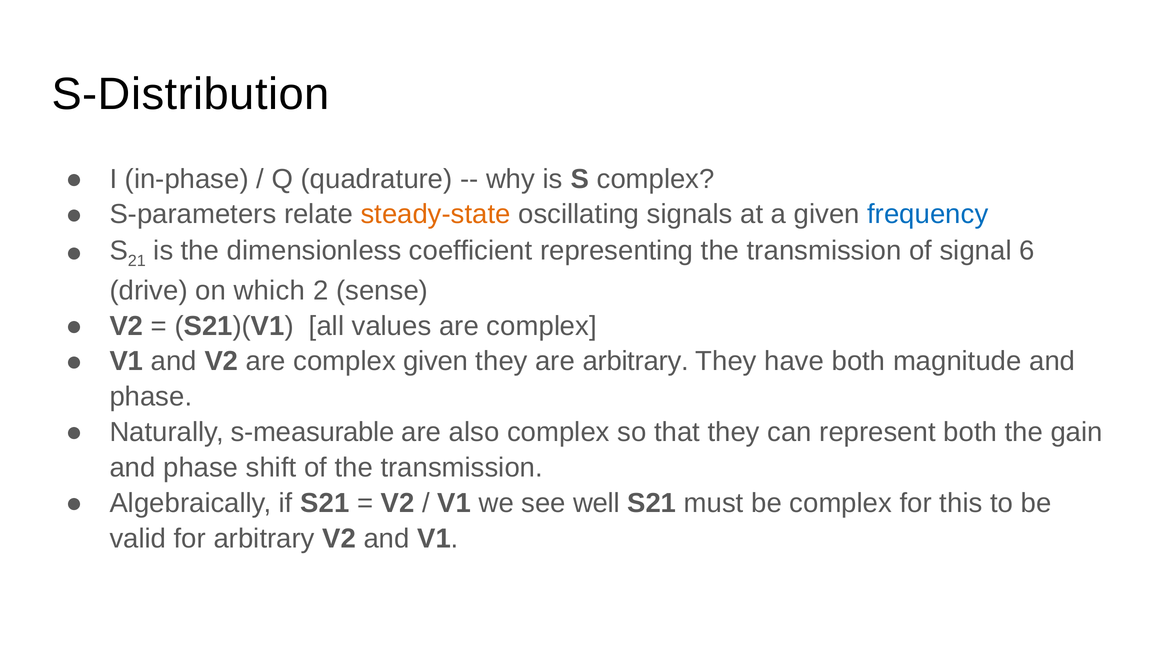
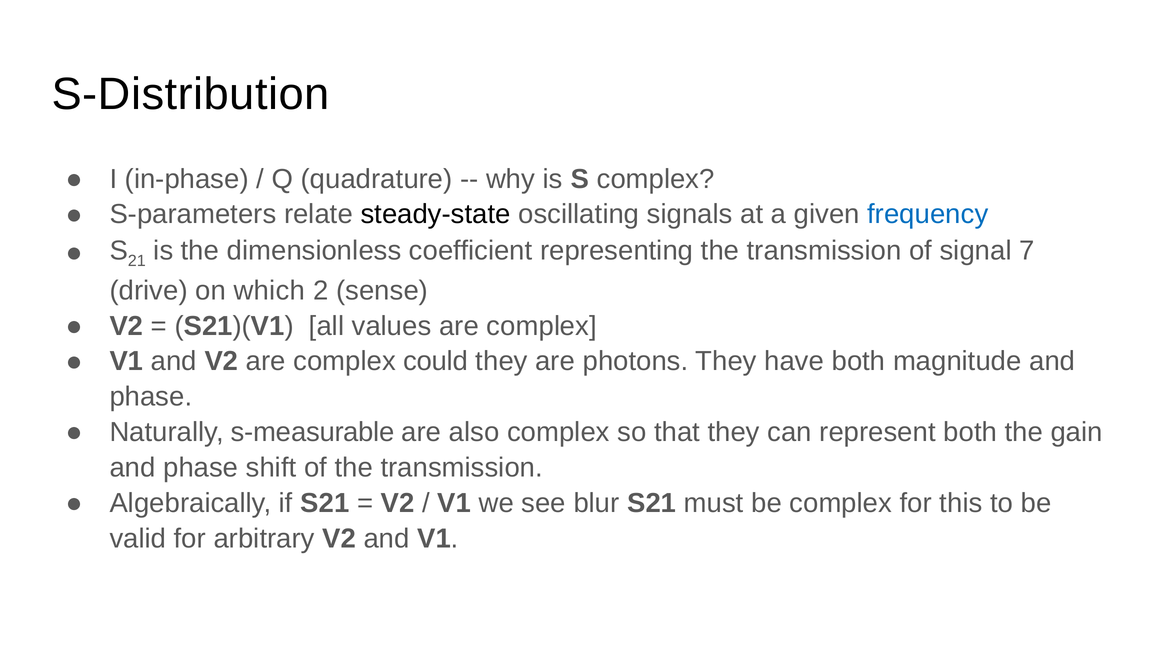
steady-state colour: orange -> black
6: 6 -> 7
complex given: given -> could
are arbitrary: arbitrary -> photons
well: well -> blur
